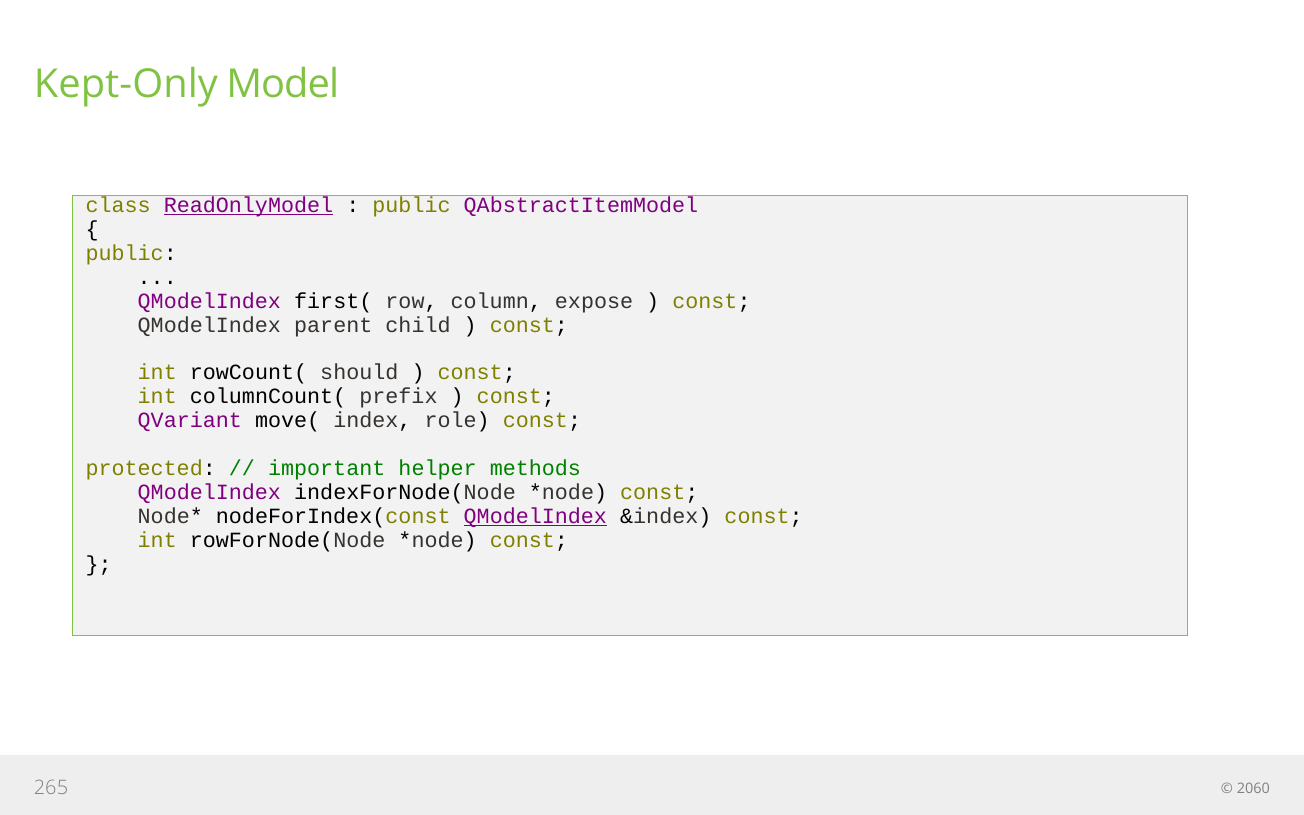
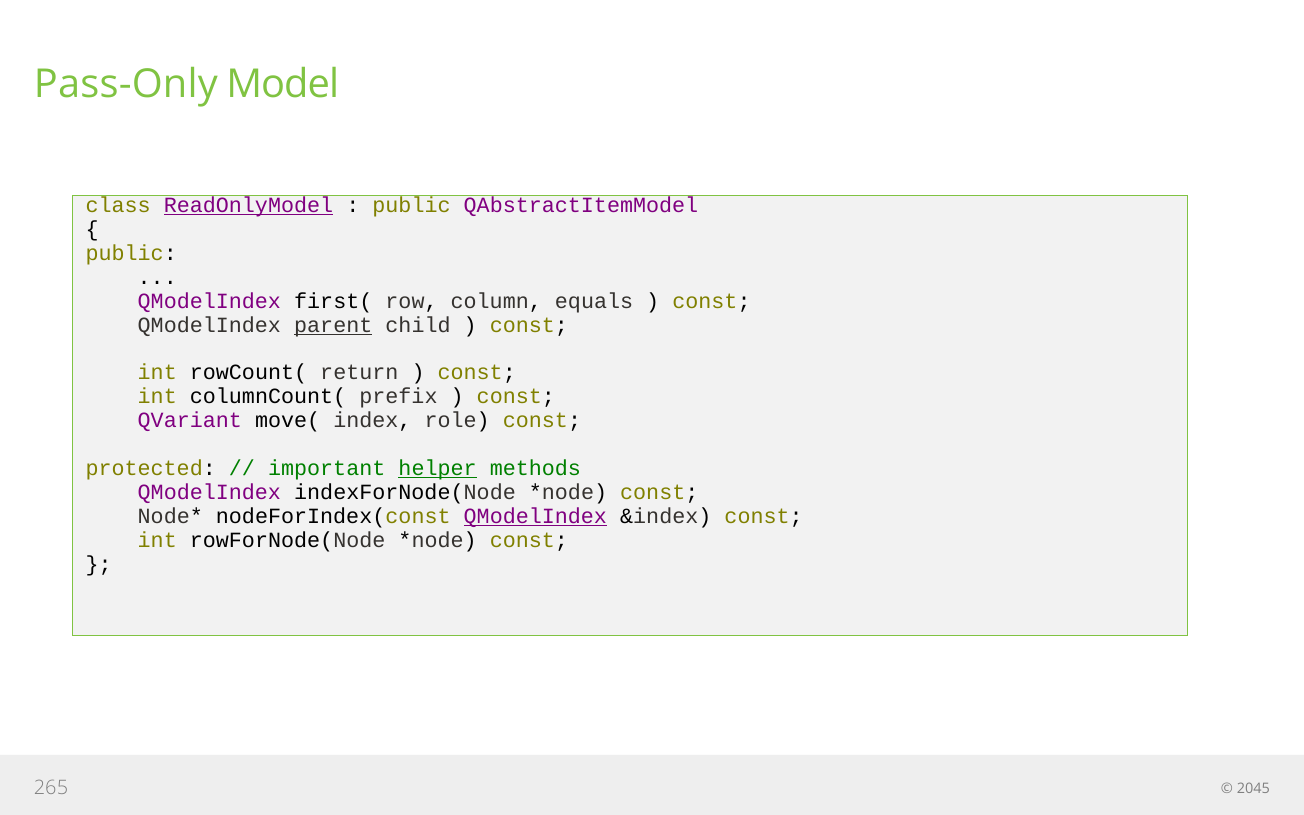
Kept-Only: Kept-Only -> Pass-Only
expose: expose -> equals
parent underline: none -> present
should: should -> return
helper underline: none -> present
2060: 2060 -> 2045
